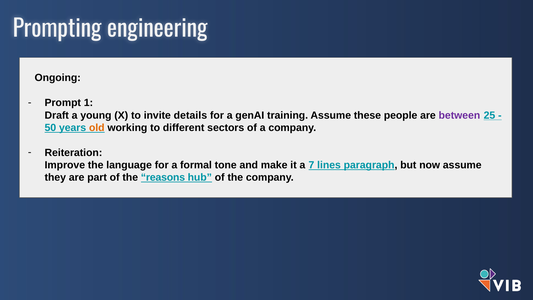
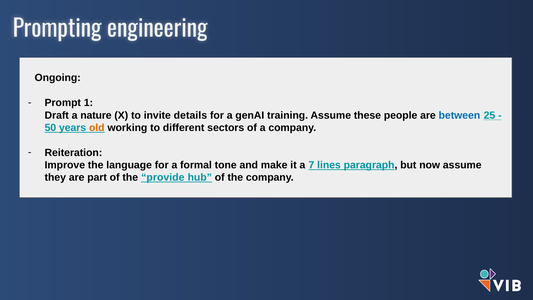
young: young -> nature
between colour: purple -> blue
reasons: reasons -> provide
